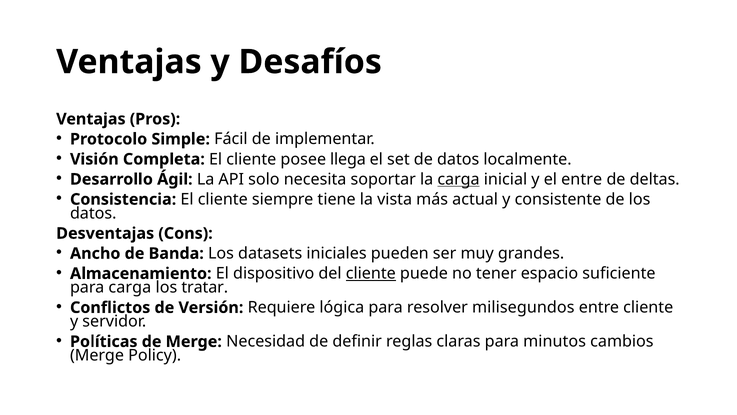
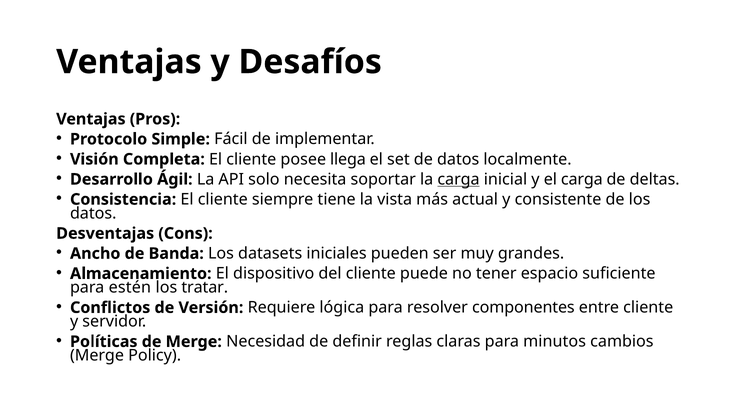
el entre: entre -> carga
cliente at (371, 273) underline: present -> none
para carga: carga -> estén
milisegundos: milisegundos -> componentes
